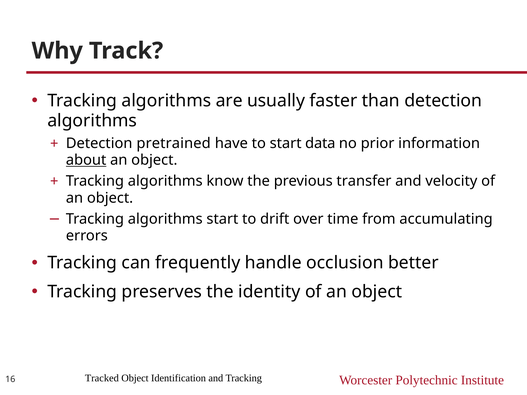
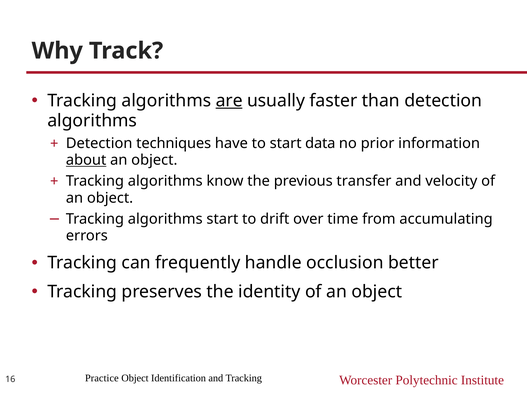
are underline: none -> present
pretrained: pretrained -> techniques
Tracked: Tracked -> Practice
